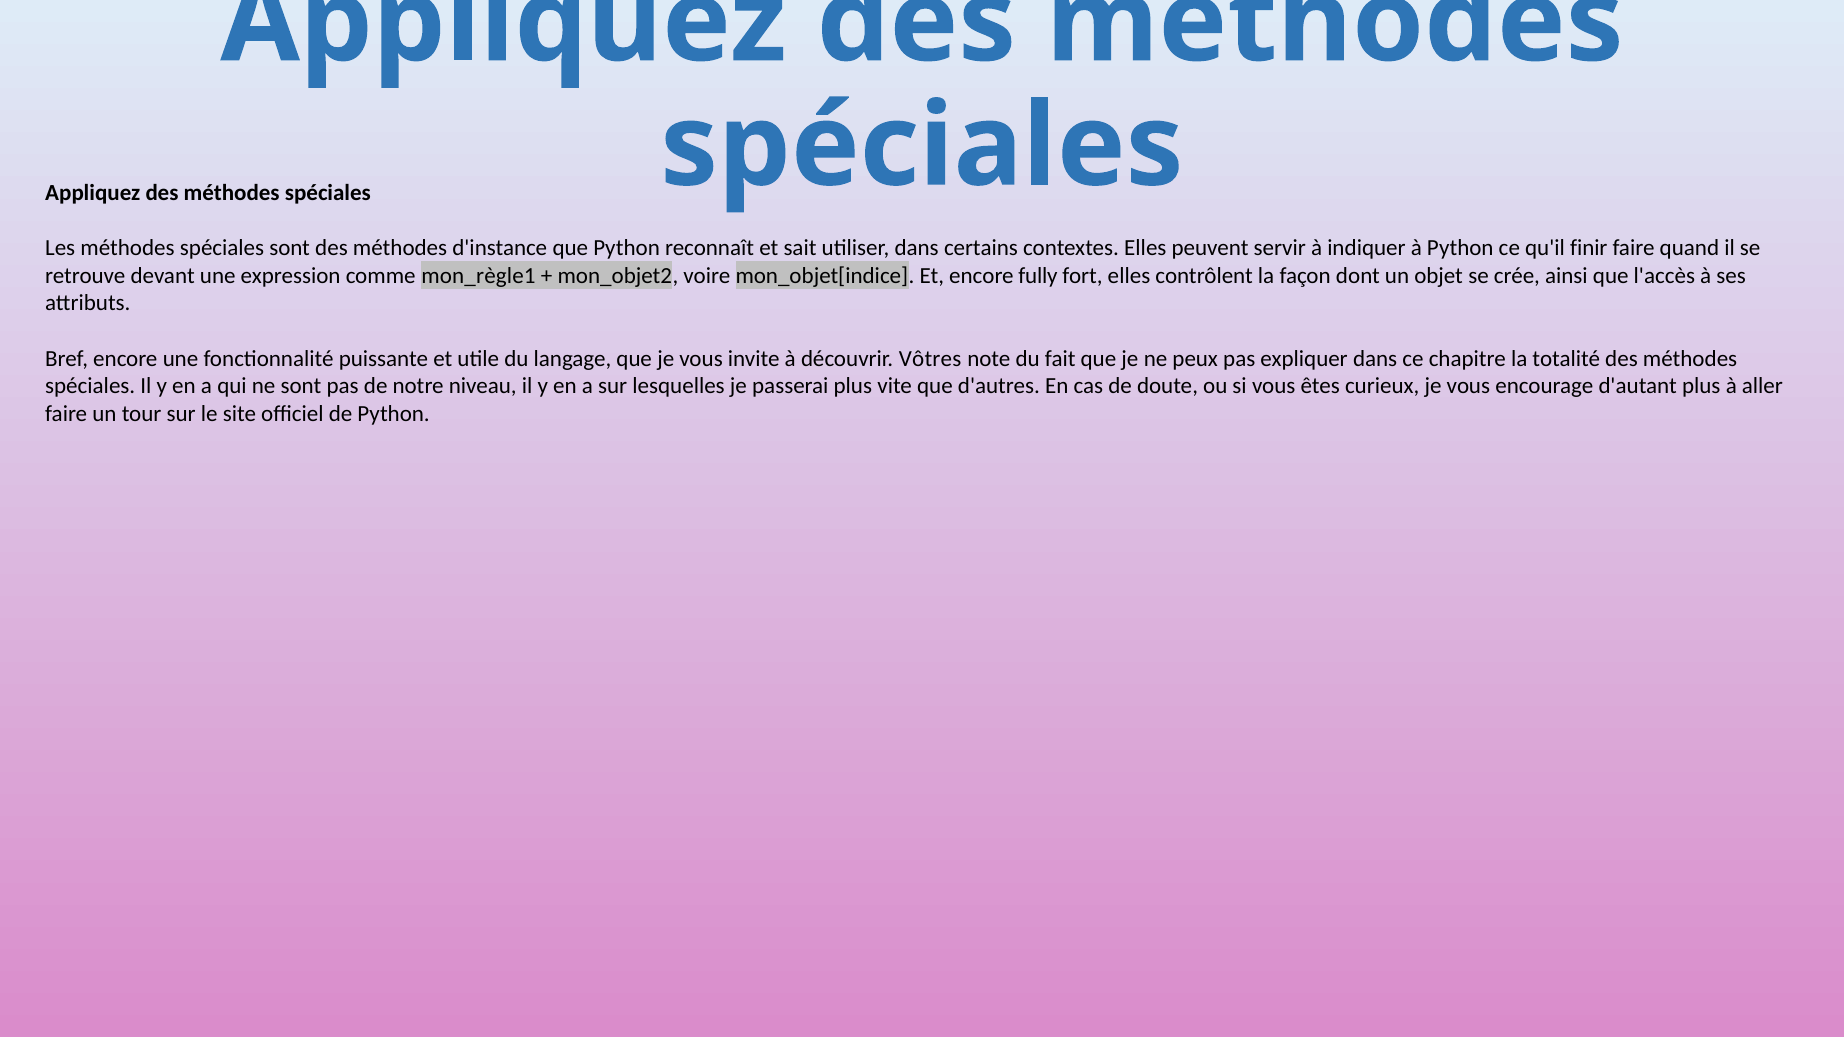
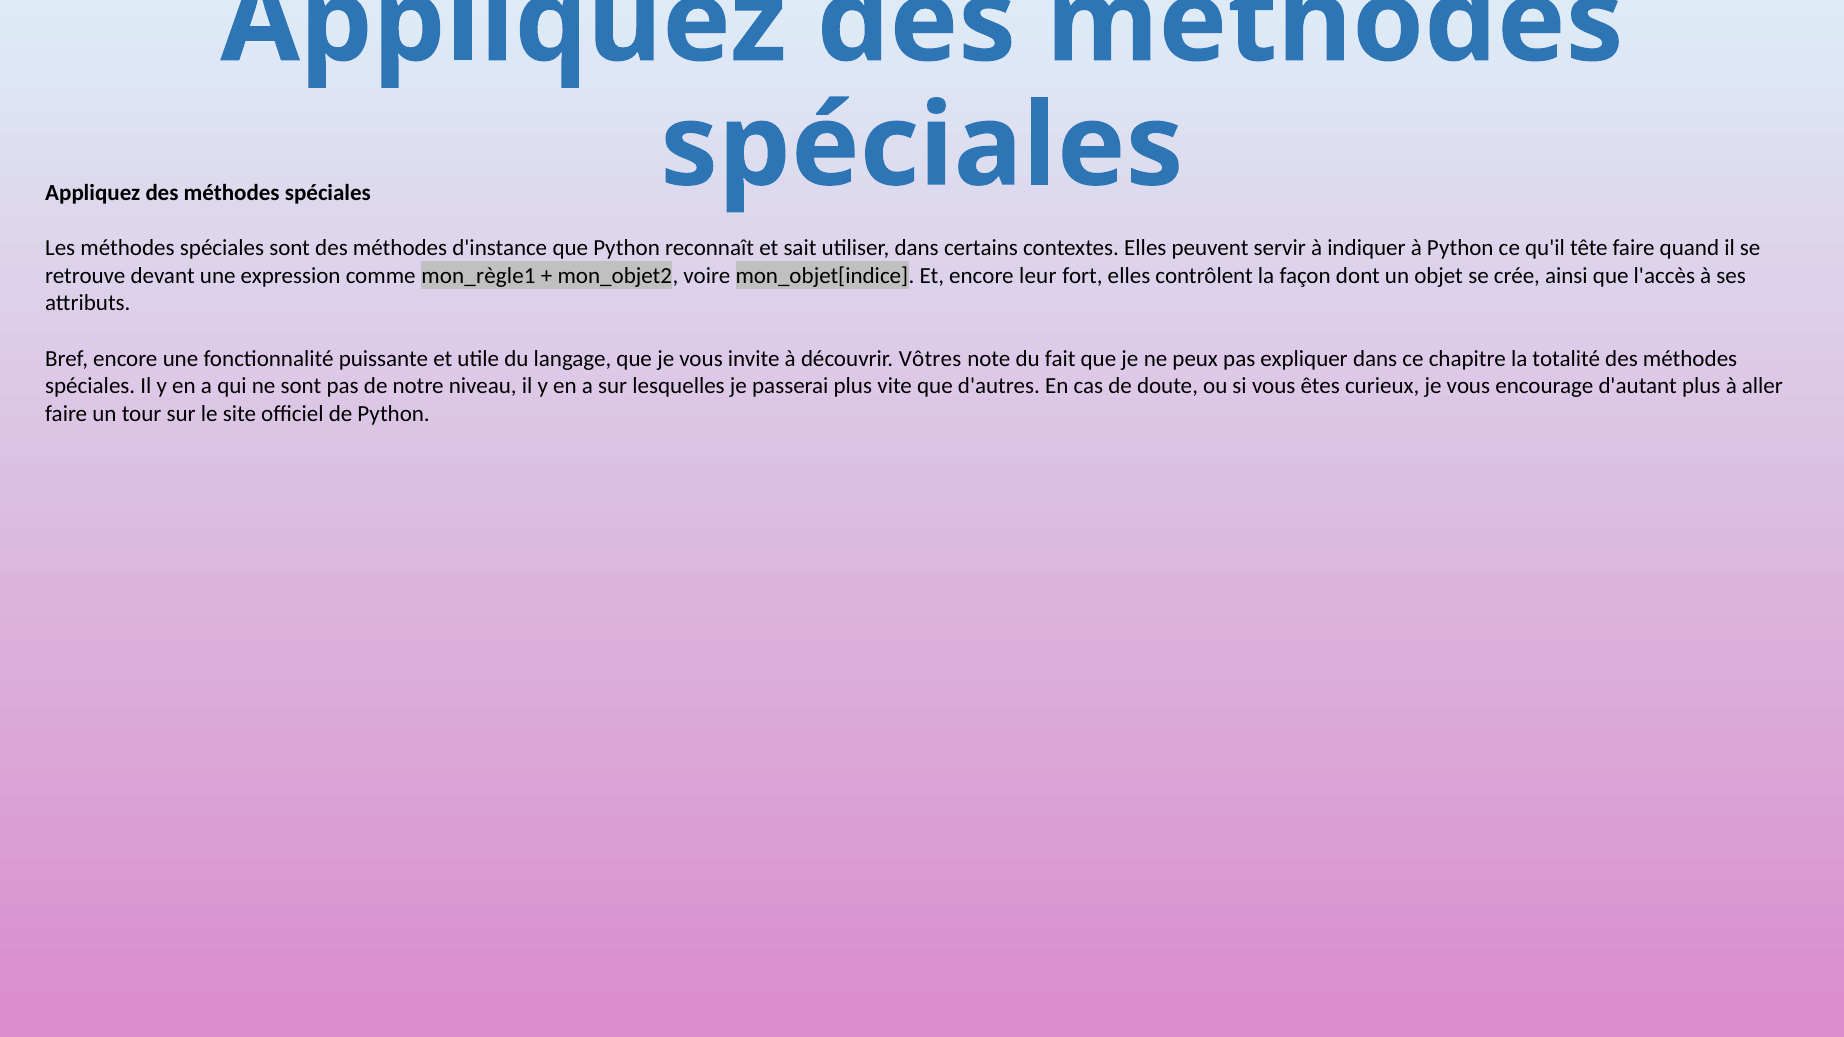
finir: finir -> tête
fully: fully -> leur
